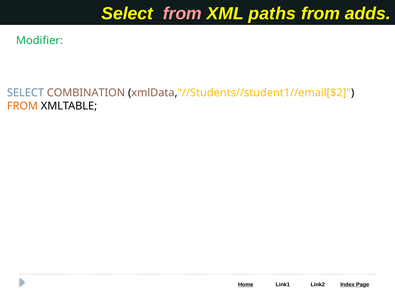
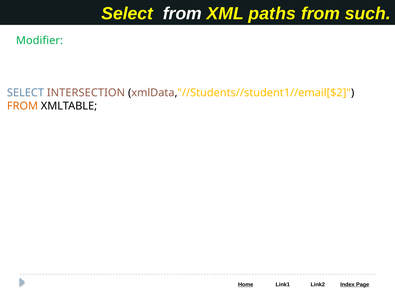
from at (182, 14) colour: pink -> white
adds: adds -> such
COMBINATION: COMBINATION -> INTERSECTION
